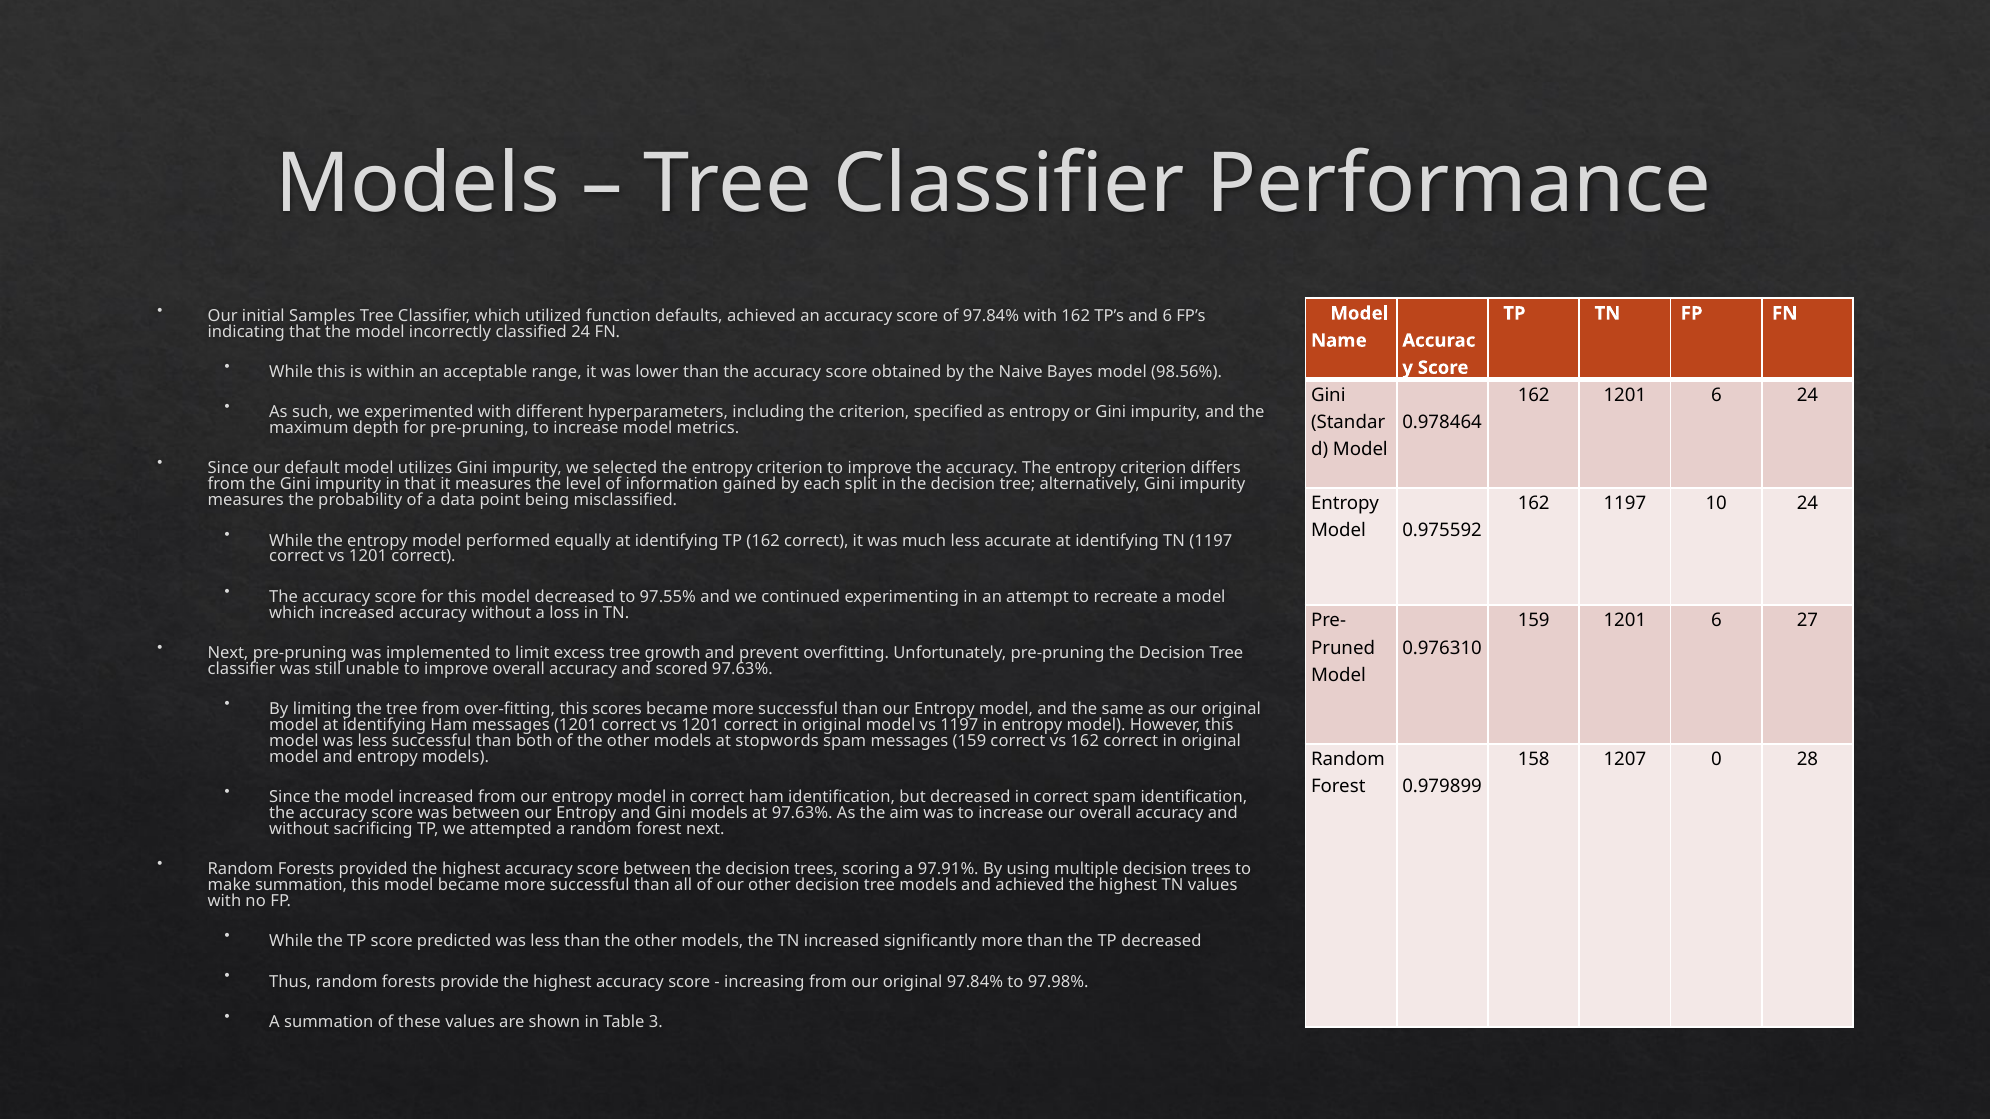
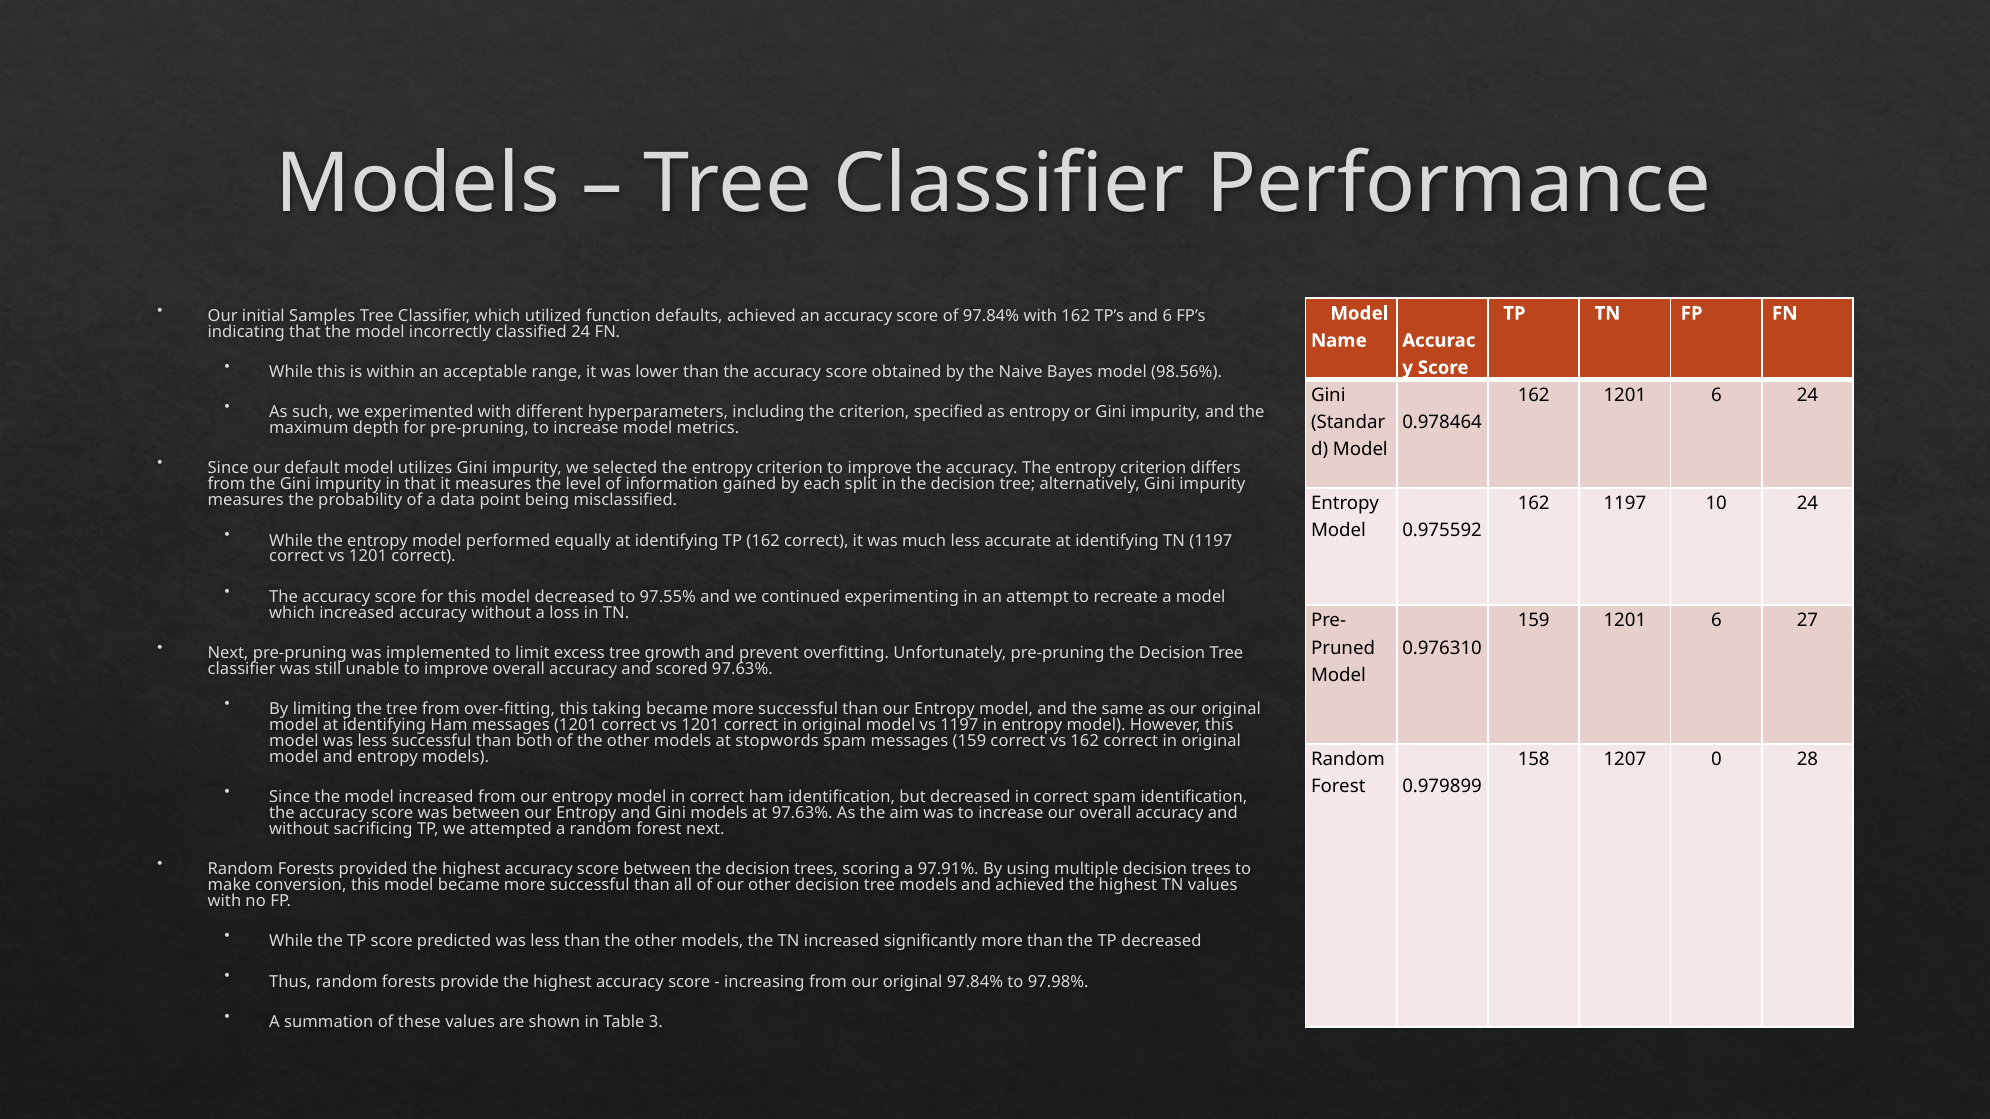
scores: scores -> taking
make summation: summation -> conversion
